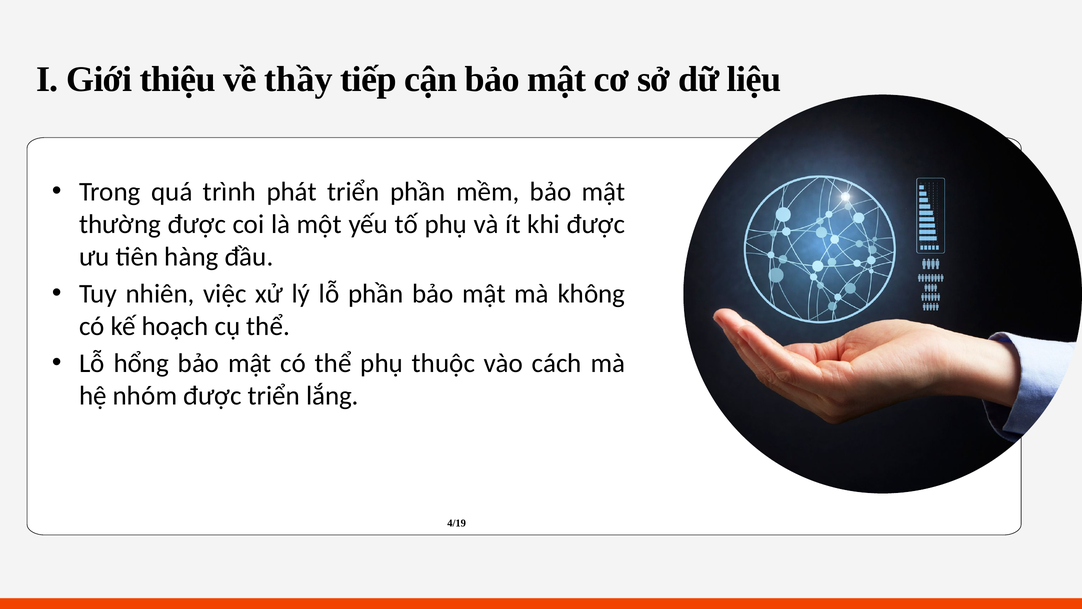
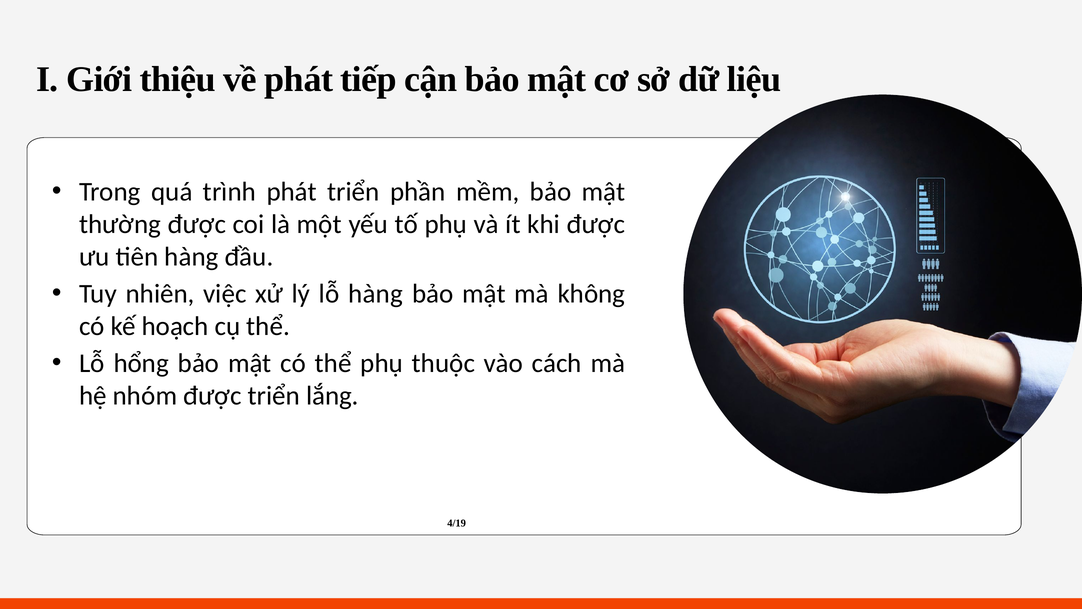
về thầy: thầy -> phát
lỗ phần: phần -> hàng
